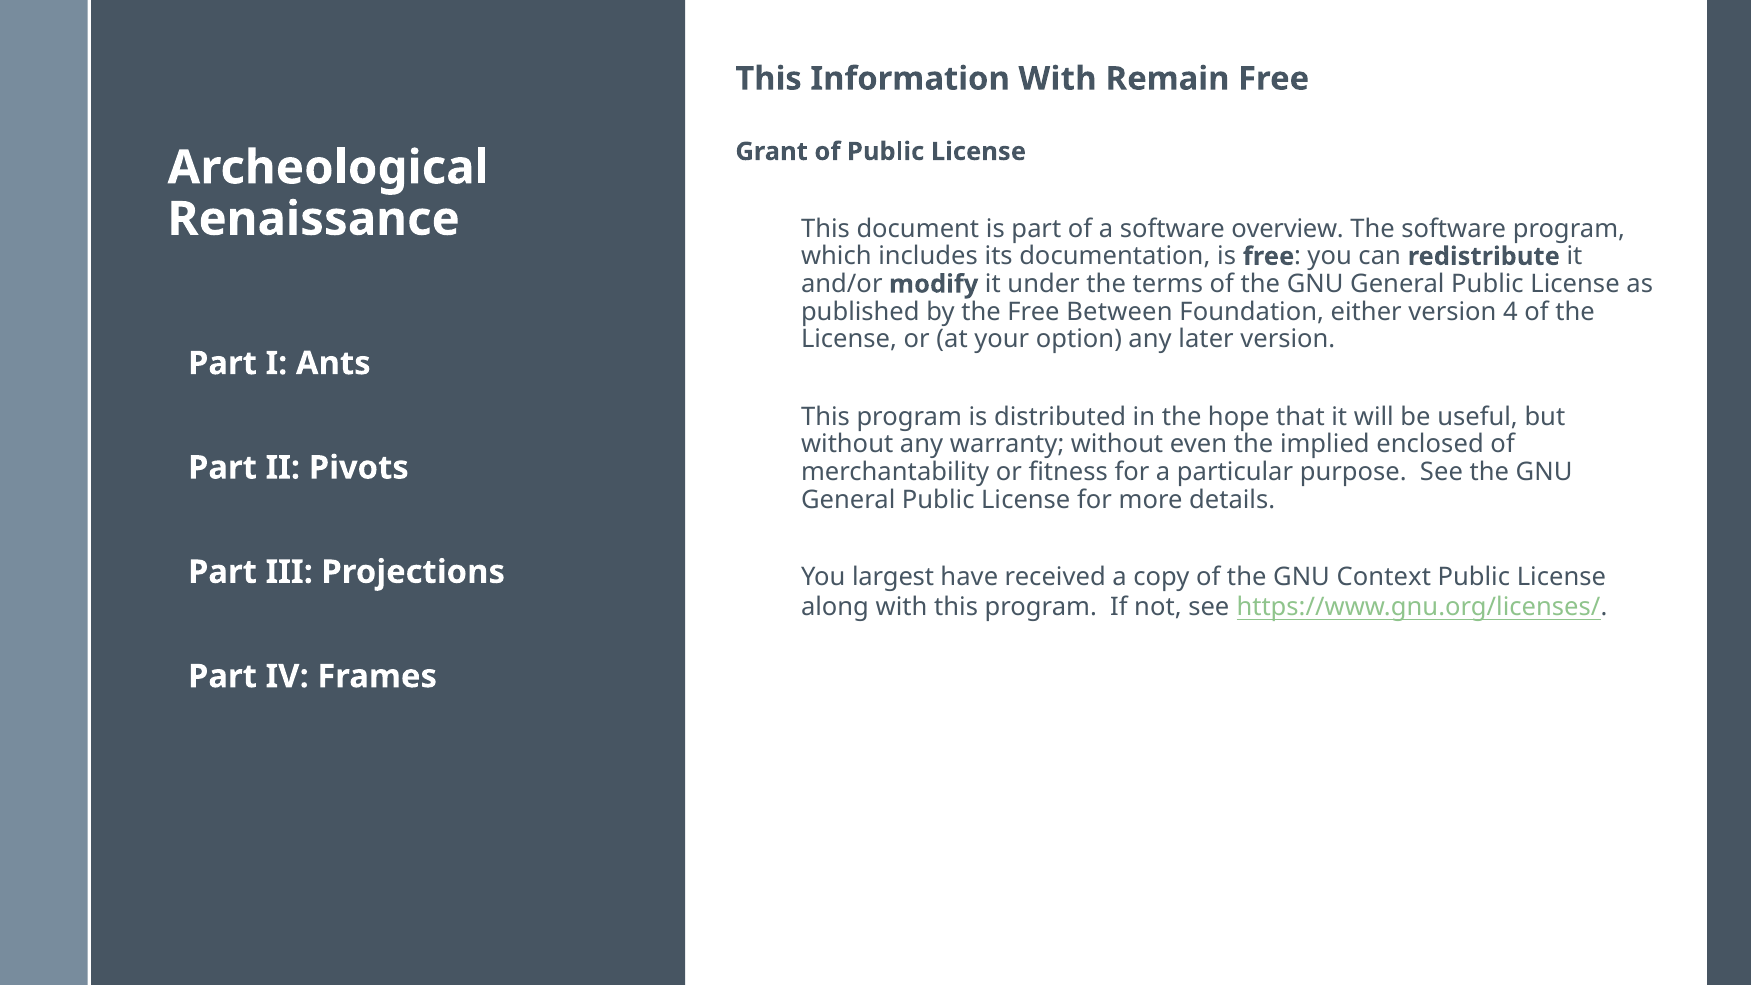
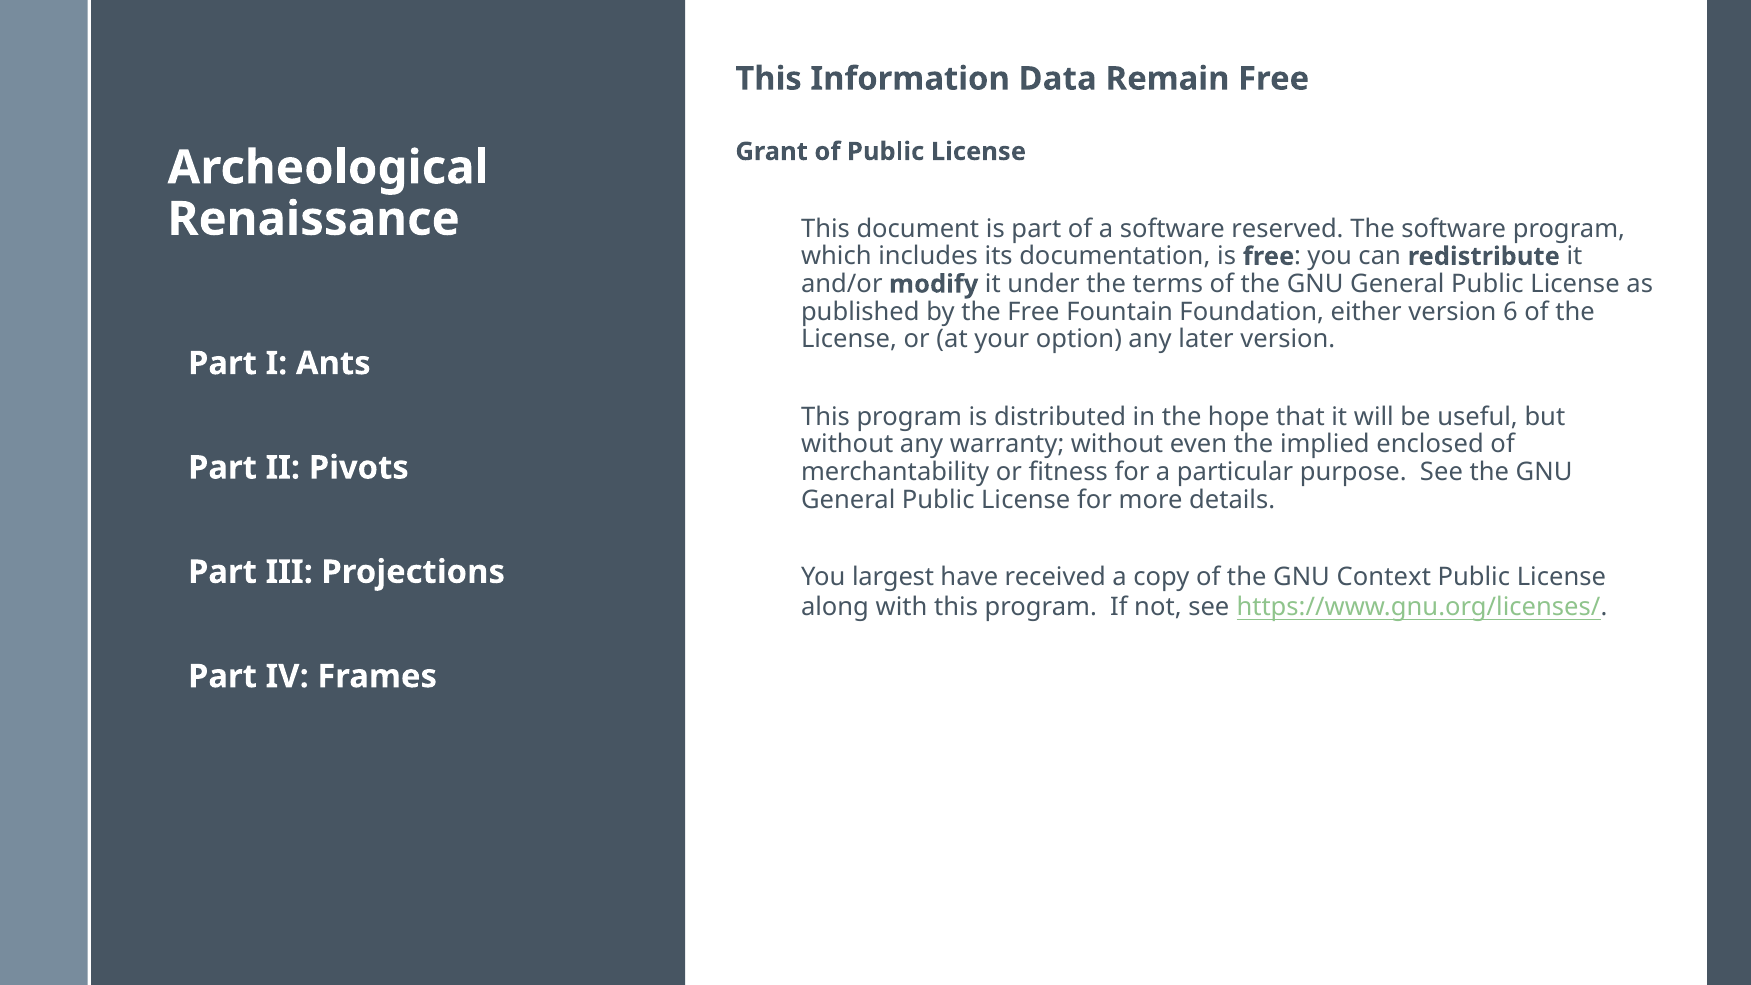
Information With: With -> Data
overview: overview -> reserved
Between: Between -> Fountain
4: 4 -> 6
